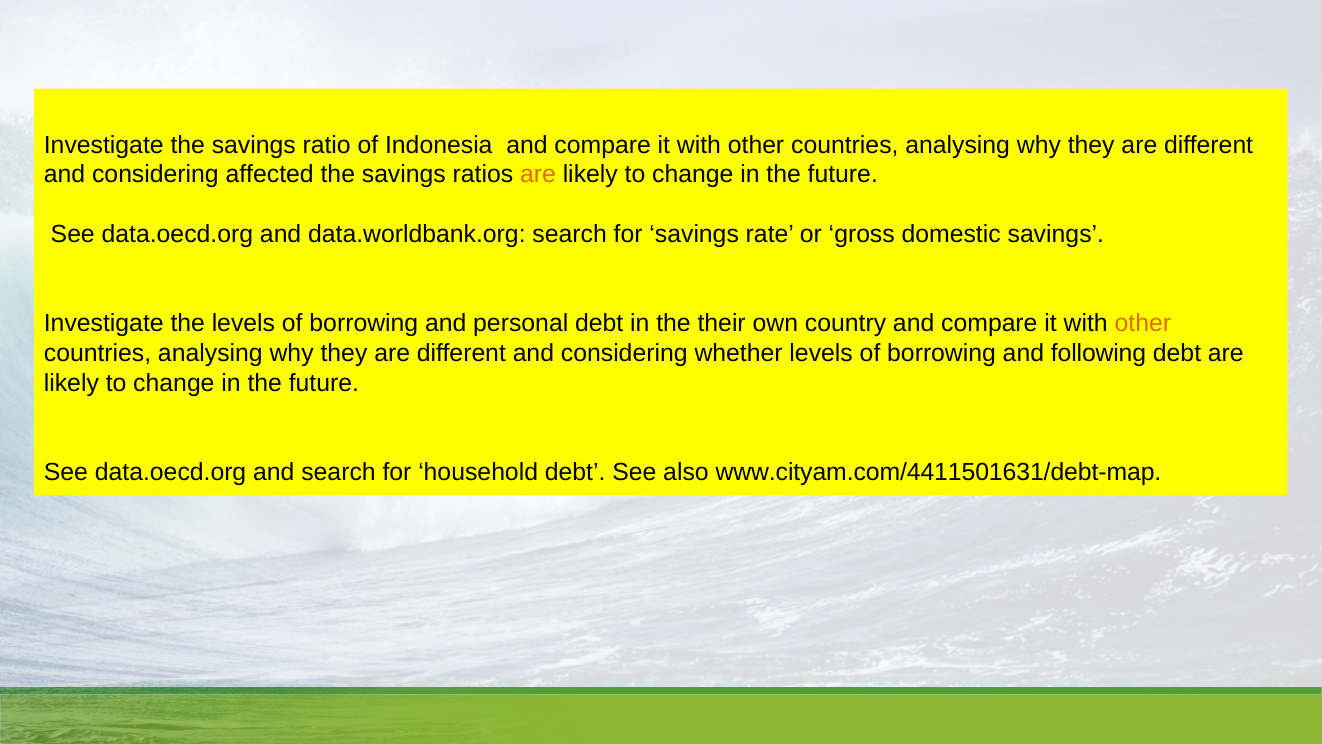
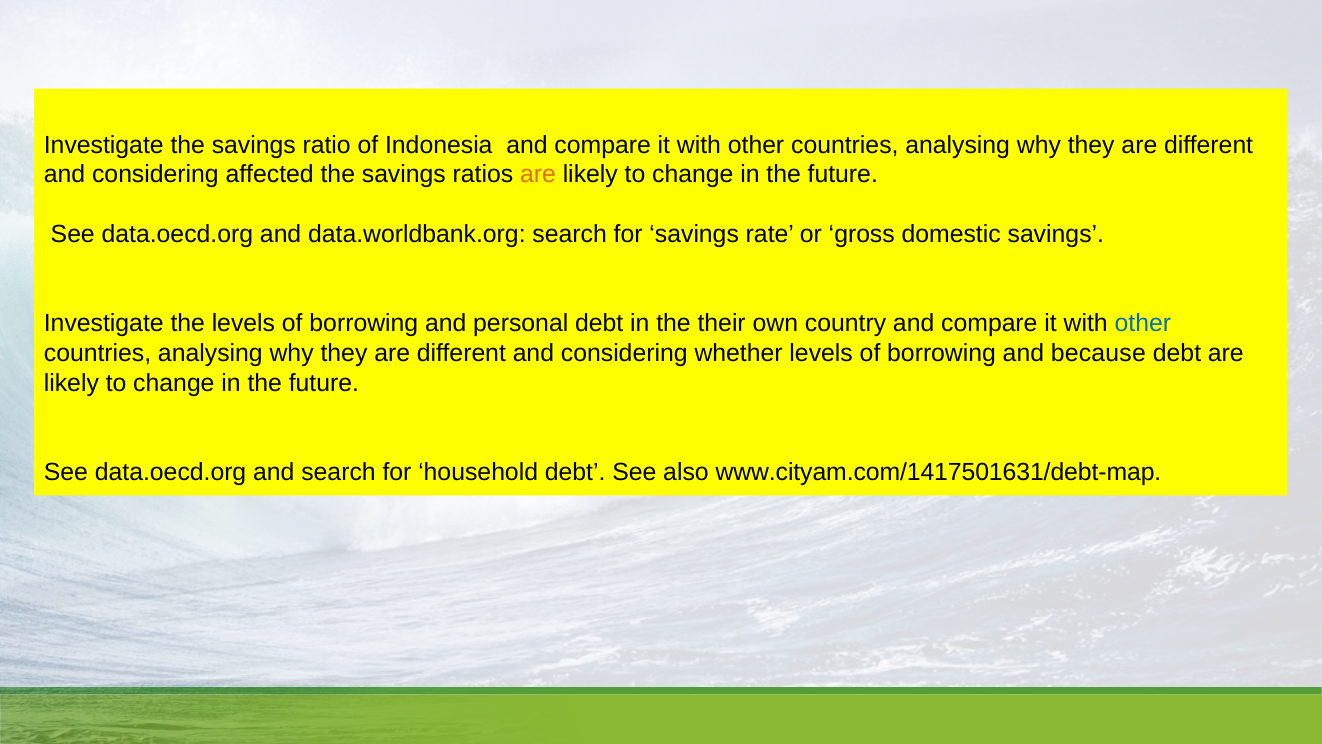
other at (1143, 323) colour: orange -> blue
following: following -> because
www.cityam.com/4411501631/debt-map: www.cityam.com/4411501631/debt-map -> www.cityam.com/1417501631/debt-map
